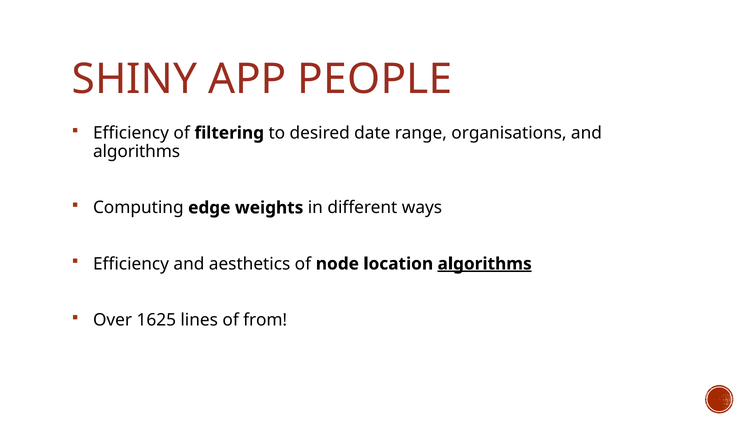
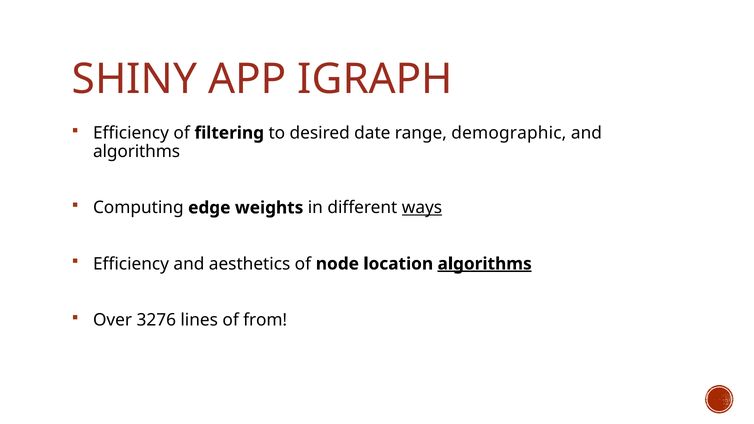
PEOPLE: PEOPLE -> IGRAPH
organisations: organisations -> demographic
ways underline: none -> present
1625: 1625 -> 3276
